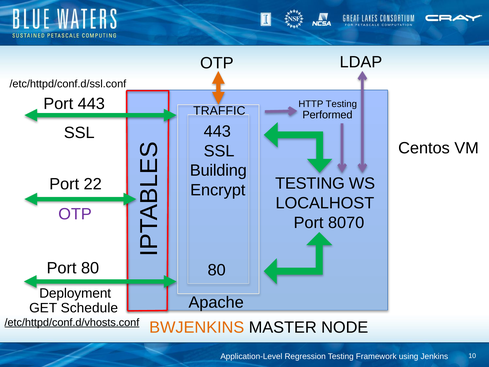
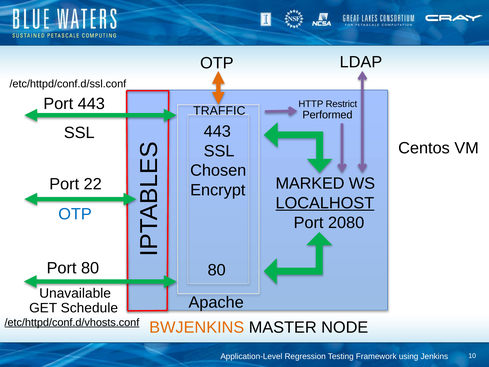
HTTP Testing: Testing -> Restrict
Building: Building -> Chosen
TESTING at (310, 183): TESTING -> MARKED
LOCALHOST underline: none -> present
OTP at (75, 214) colour: purple -> blue
8070: 8070 -> 2080
Deployment: Deployment -> Unavailable
